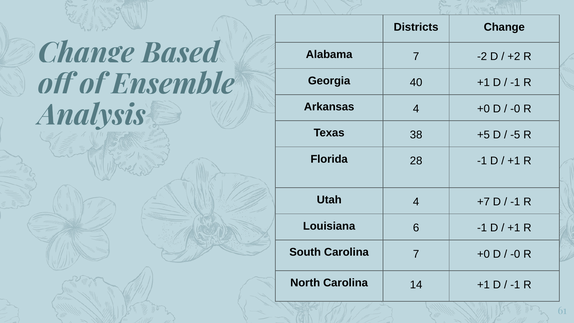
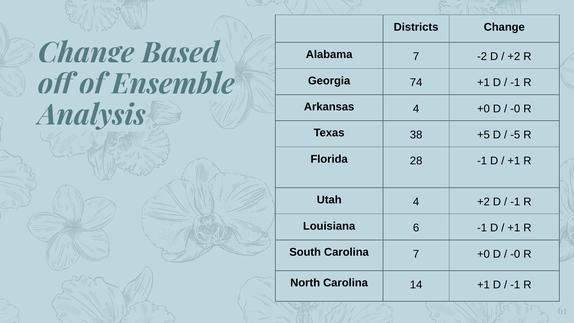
40: 40 -> 74
4 +7: +7 -> +2
